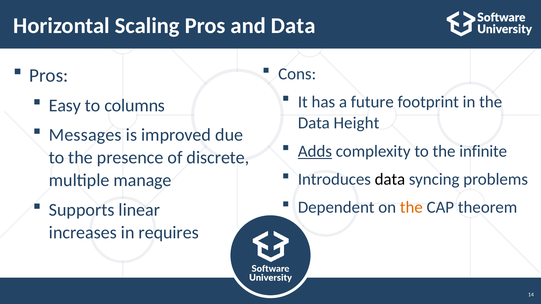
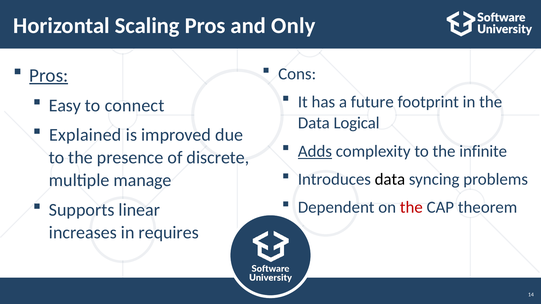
and Data: Data -> Only
Pros at (49, 75) underline: none -> present
columns: columns -> connect
Height: Height -> Logical
Messages: Messages -> Explained
the at (411, 207) colour: orange -> red
